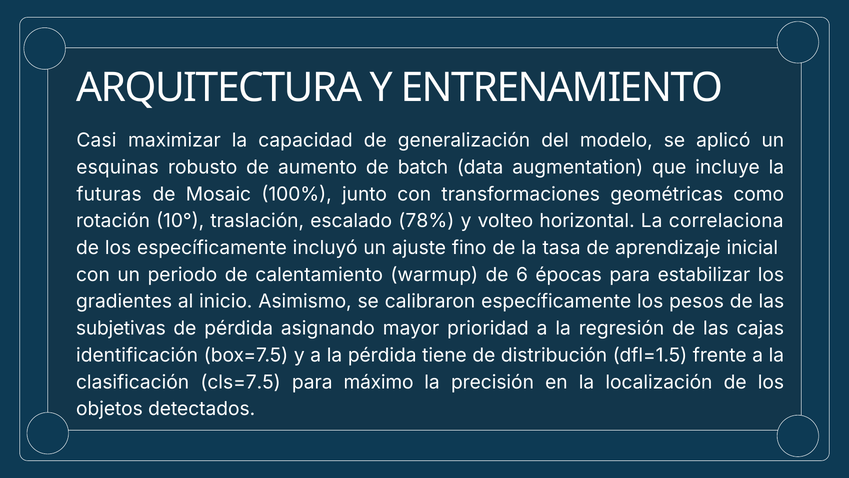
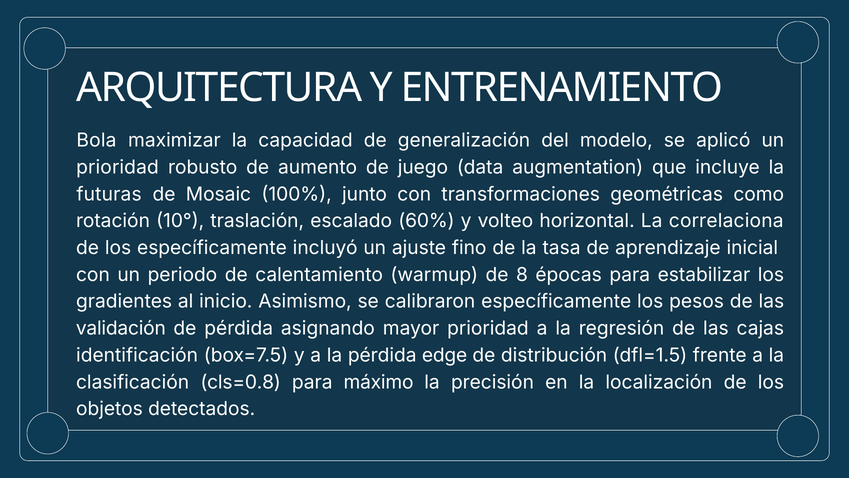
Casi: Casi -> Bola
esquinas at (118, 167): esquinas -> prioridad
batch: batch -> juego
78%: 78% -> 60%
6: 6 -> 8
subjetivas: subjetivas -> validación
tiene: tiene -> edge
cls=7.5: cls=7.5 -> cls=0.8
